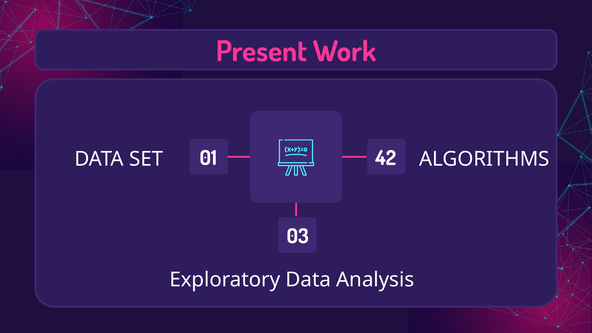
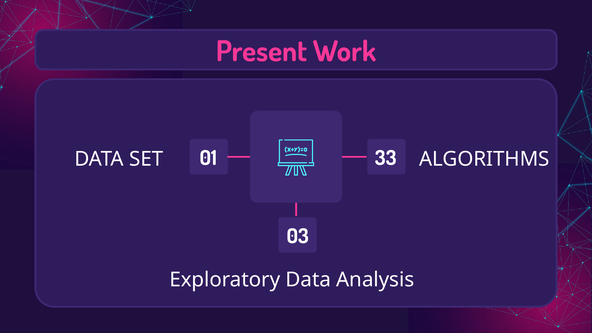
42: 42 -> 33
